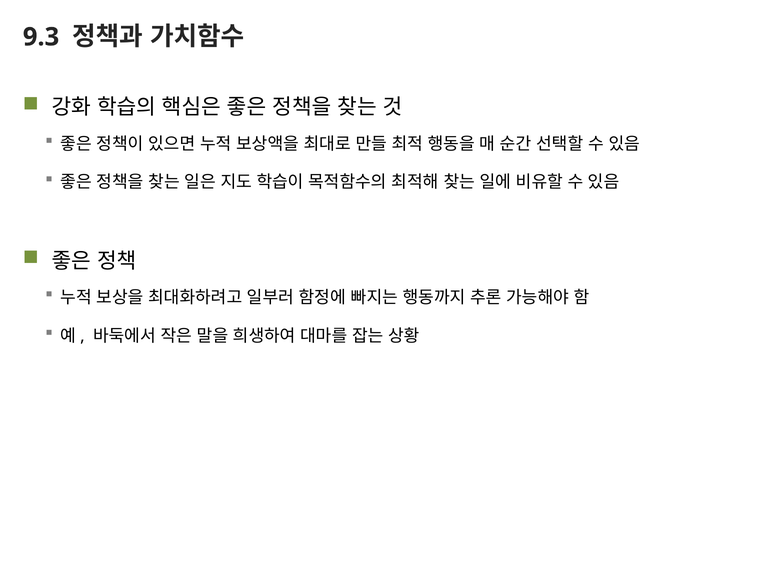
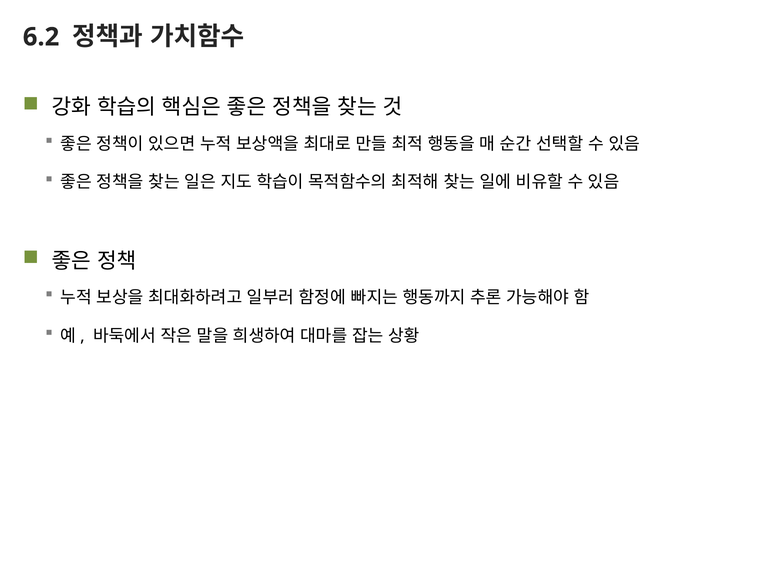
9.3: 9.3 -> 6.2
